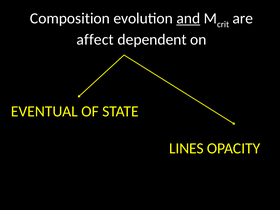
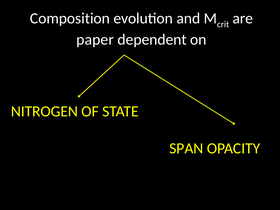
and underline: present -> none
affect: affect -> paper
EVENTUAL: EVENTUAL -> NITROGEN
LINES: LINES -> SPAN
